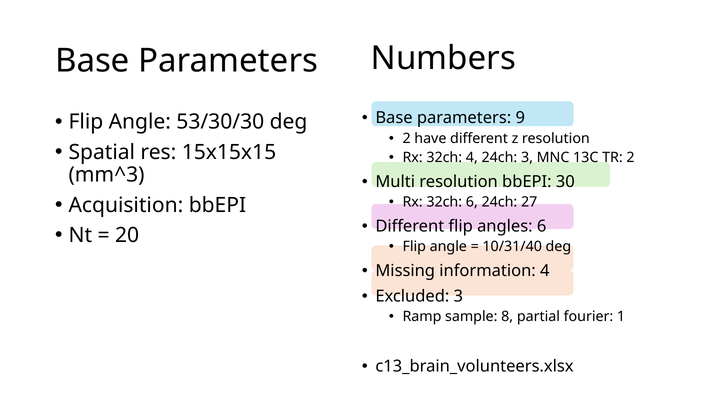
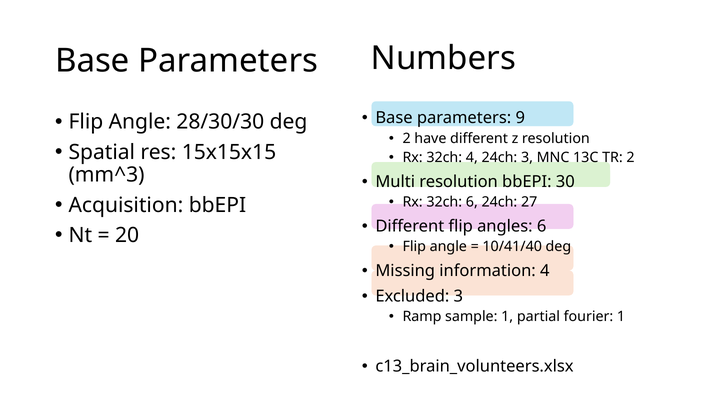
53/30/30: 53/30/30 -> 28/30/30
10/31/40: 10/31/40 -> 10/41/40
sample 8: 8 -> 1
